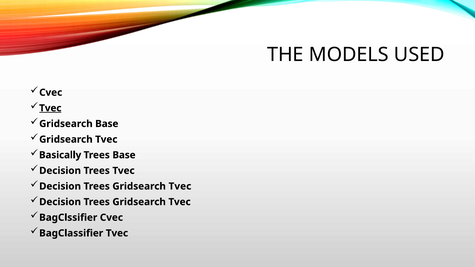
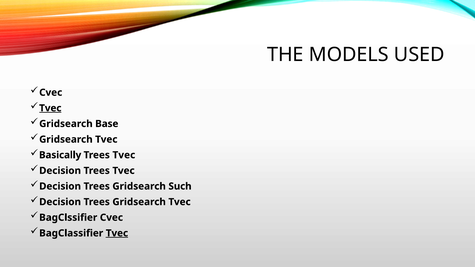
Base at (124, 155): Base -> Tvec
Tvec at (180, 186): Tvec -> Such
Tvec at (117, 233) underline: none -> present
